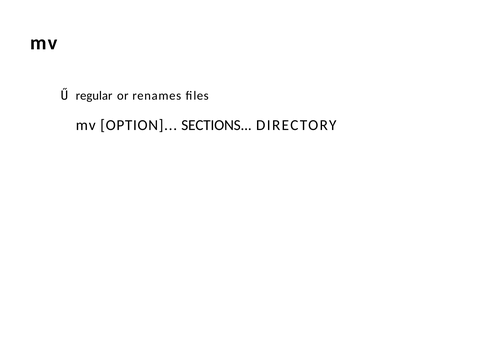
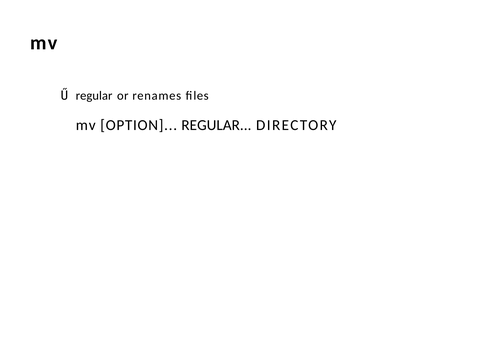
OPTION SECTIONS: SECTIONS -> REGULAR
